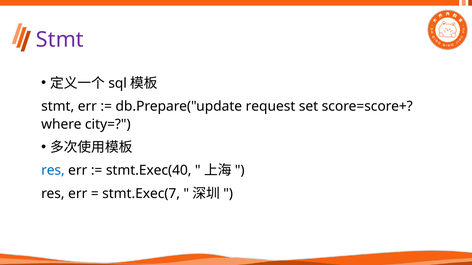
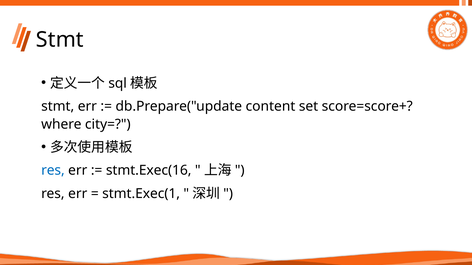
Stmt at (60, 40) colour: purple -> black
request: request -> content
stmt.Exec(40: stmt.Exec(40 -> stmt.Exec(16
stmt.Exec(7: stmt.Exec(7 -> stmt.Exec(1
